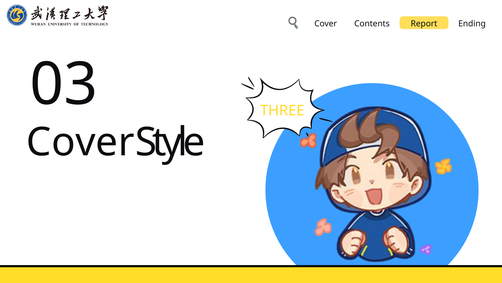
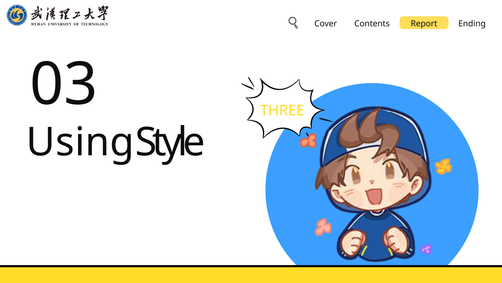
Cover at (80, 142): Cover -> Using
